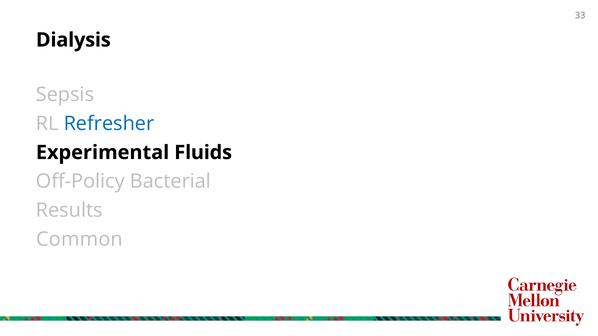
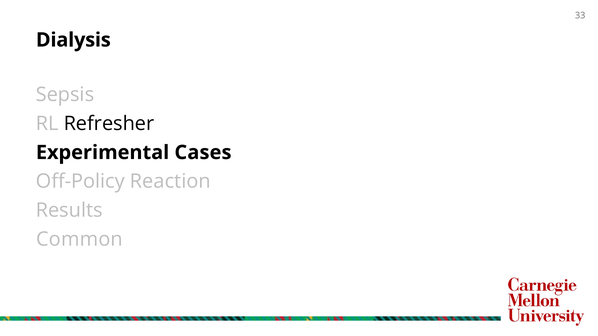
Refresher colour: blue -> black
Fluids: Fluids -> Cases
Bacterial: Bacterial -> Reaction
